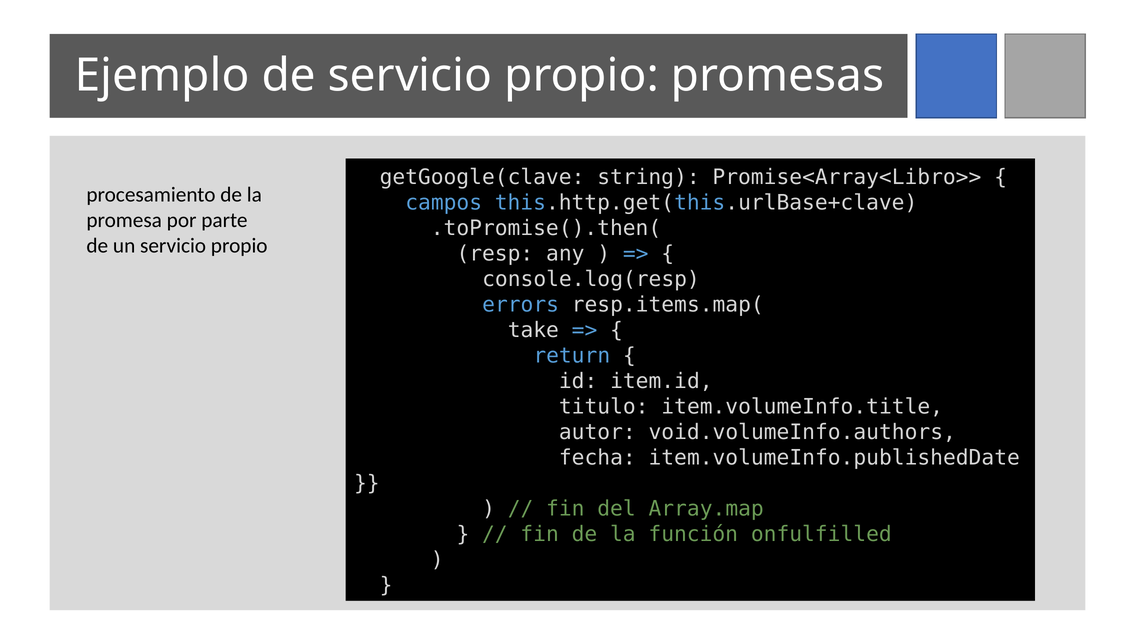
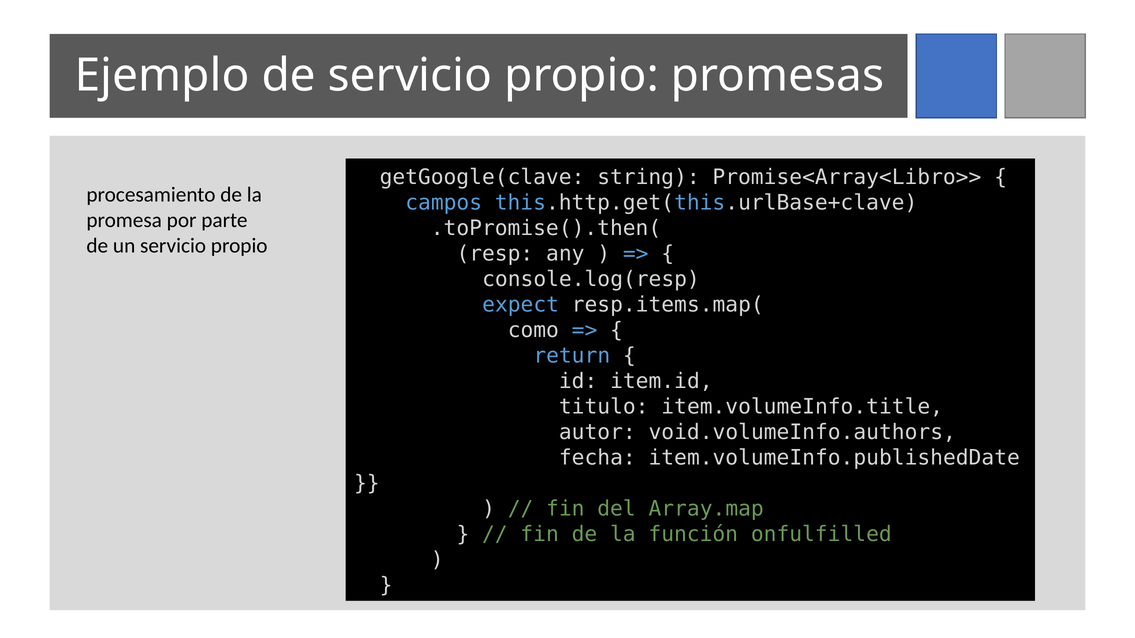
errors: errors -> expect
take: take -> como
